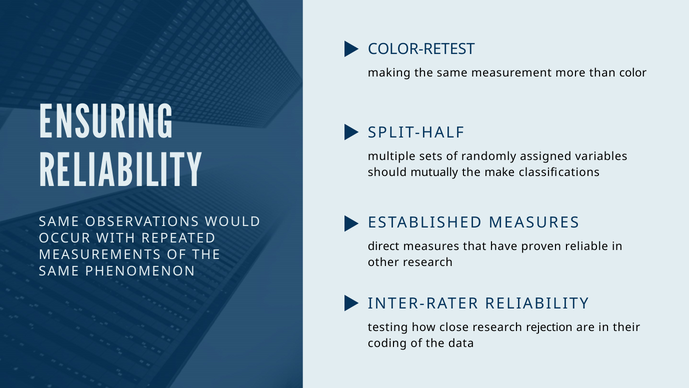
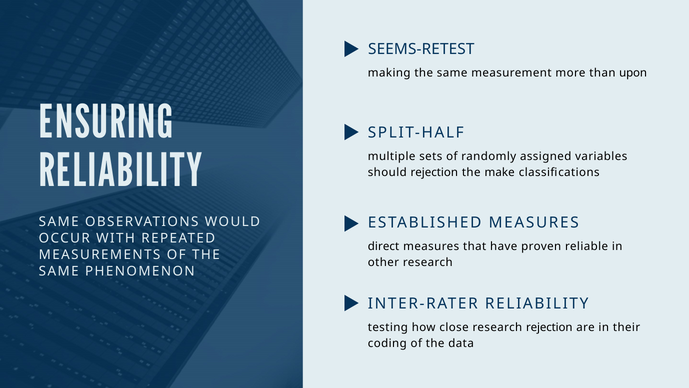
COLOR-RETEST: COLOR-RETEST -> SEEMS-RETEST
color: color -> upon
should mutually: mutually -> rejection
